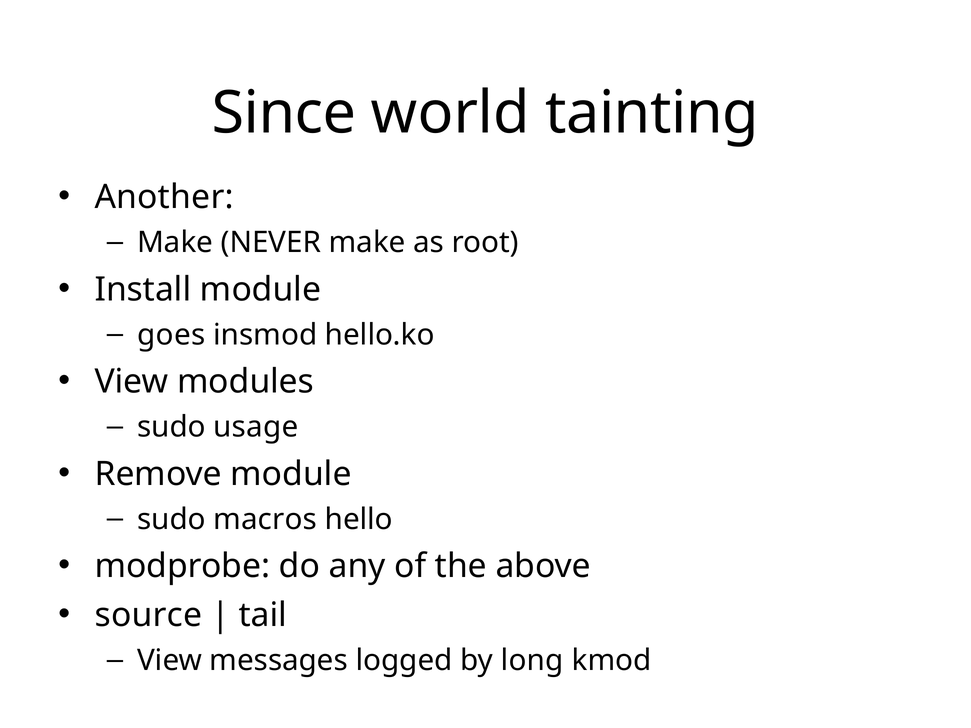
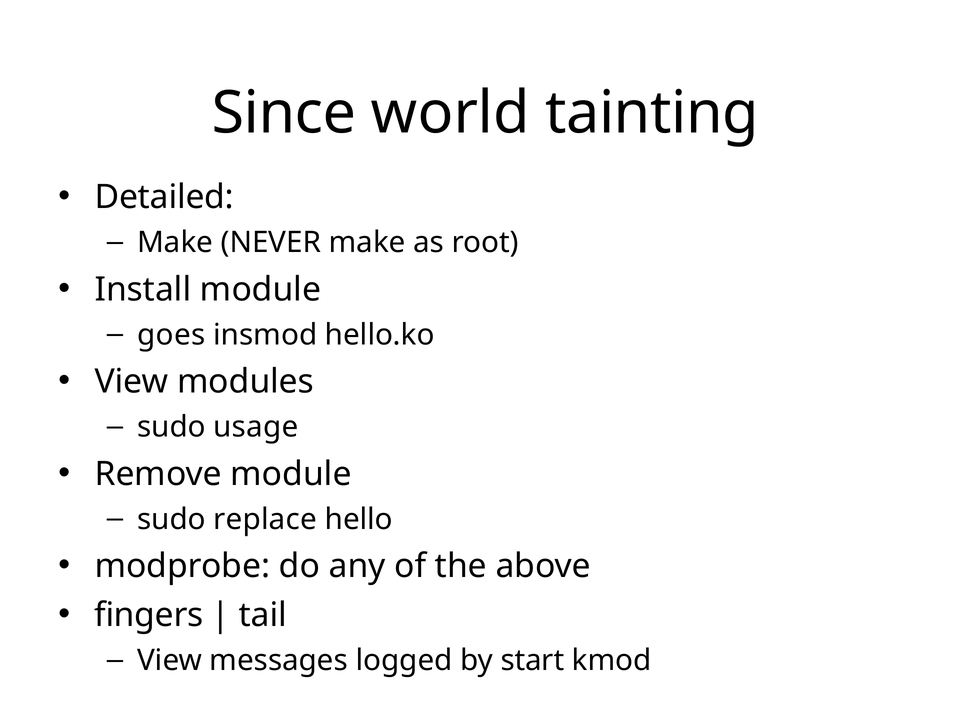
Another: Another -> Detailed
macros: macros -> replace
source: source -> fingers
long: long -> start
